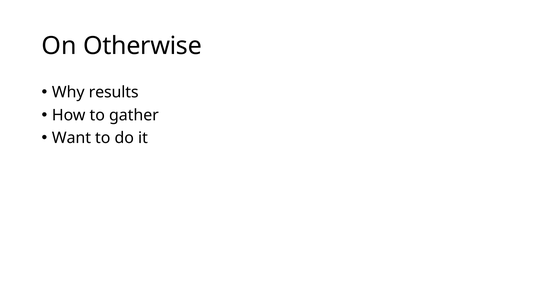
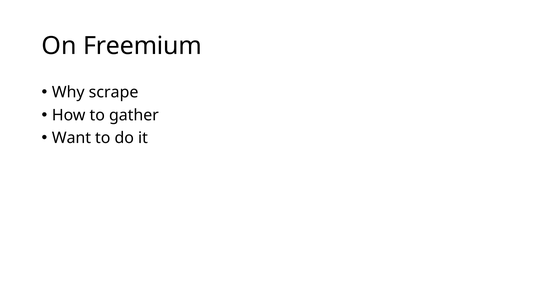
Otherwise: Otherwise -> Freemium
results: results -> scrape
